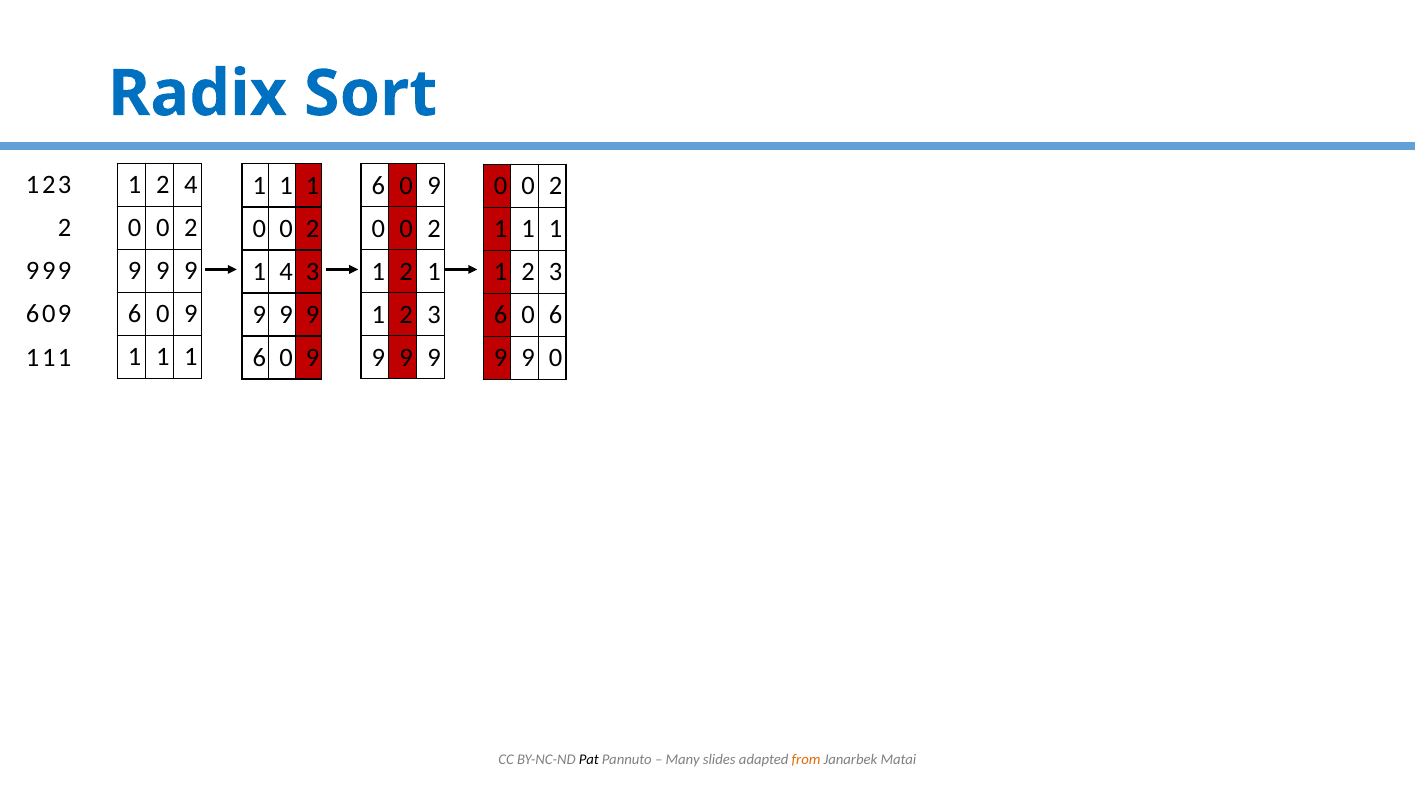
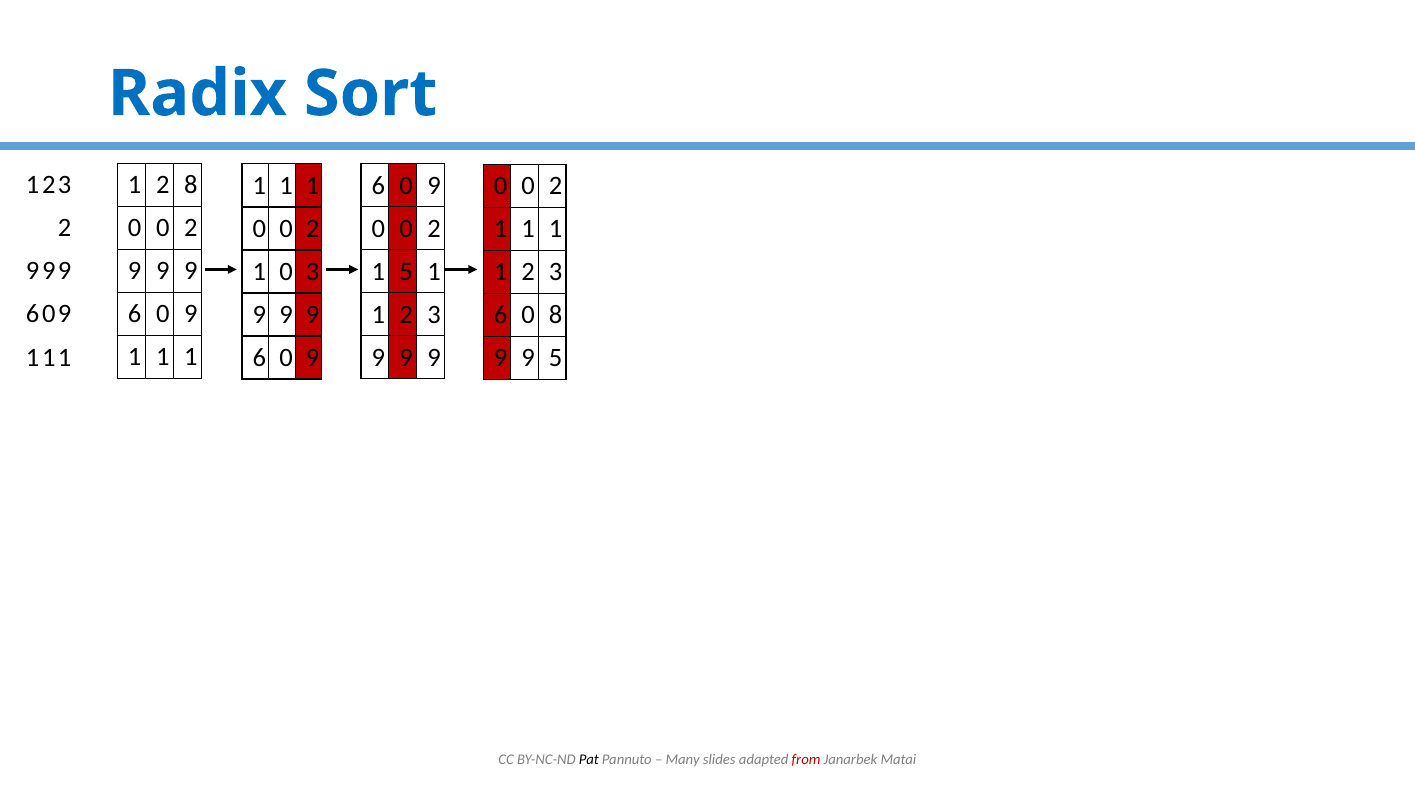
2 4: 4 -> 8
2 at (406, 271): 2 -> 5
4 at (286, 272): 4 -> 0
0 6: 6 -> 8
0 at (556, 358): 0 -> 5
from colour: orange -> red
